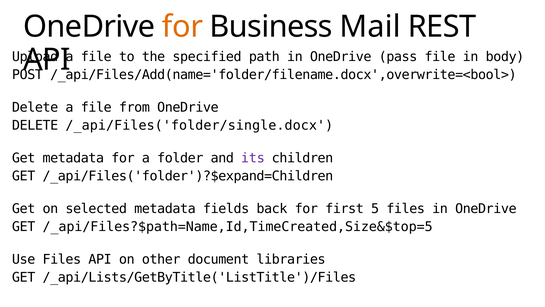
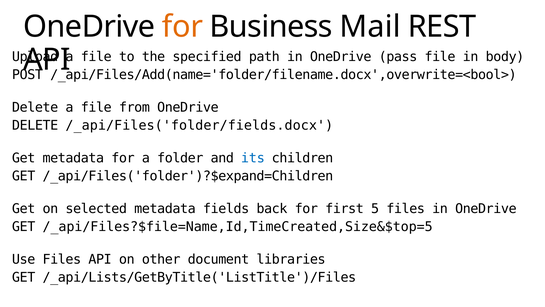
/_api/Files('folder/single.docx: /_api/Files('folder/single.docx -> /_api/Files('folder/fields.docx
its colour: purple -> blue
/_api/Files?$path=Name,Id,TimeCreated,Size&$top=5: /_api/Files?$path=Name,Id,TimeCreated,Size&$top=5 -> /_api/Files?$file=Name,Id,TimeCreated,Size&$top=5
